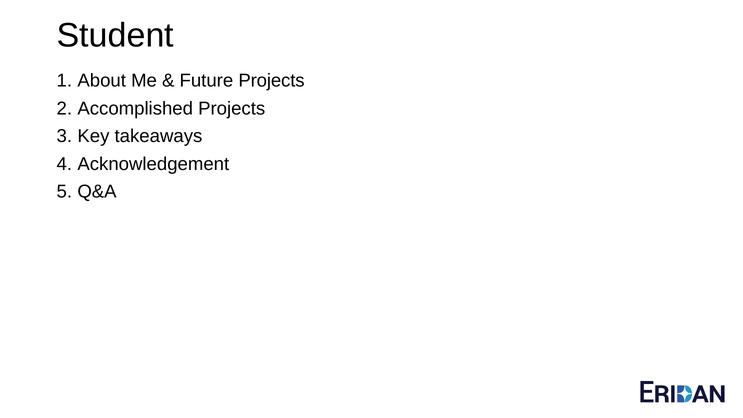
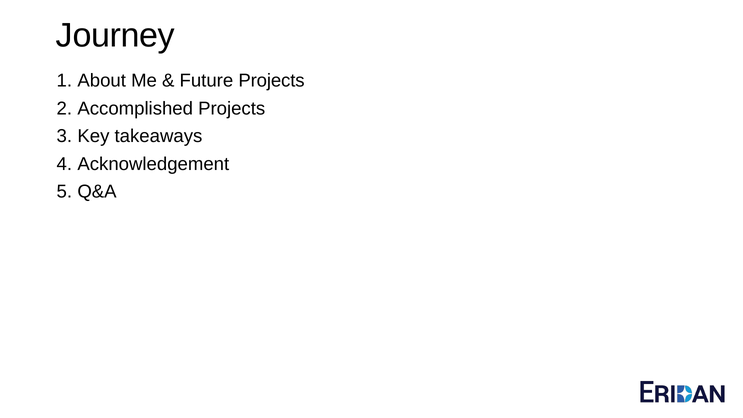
Student: Student -> Journey
